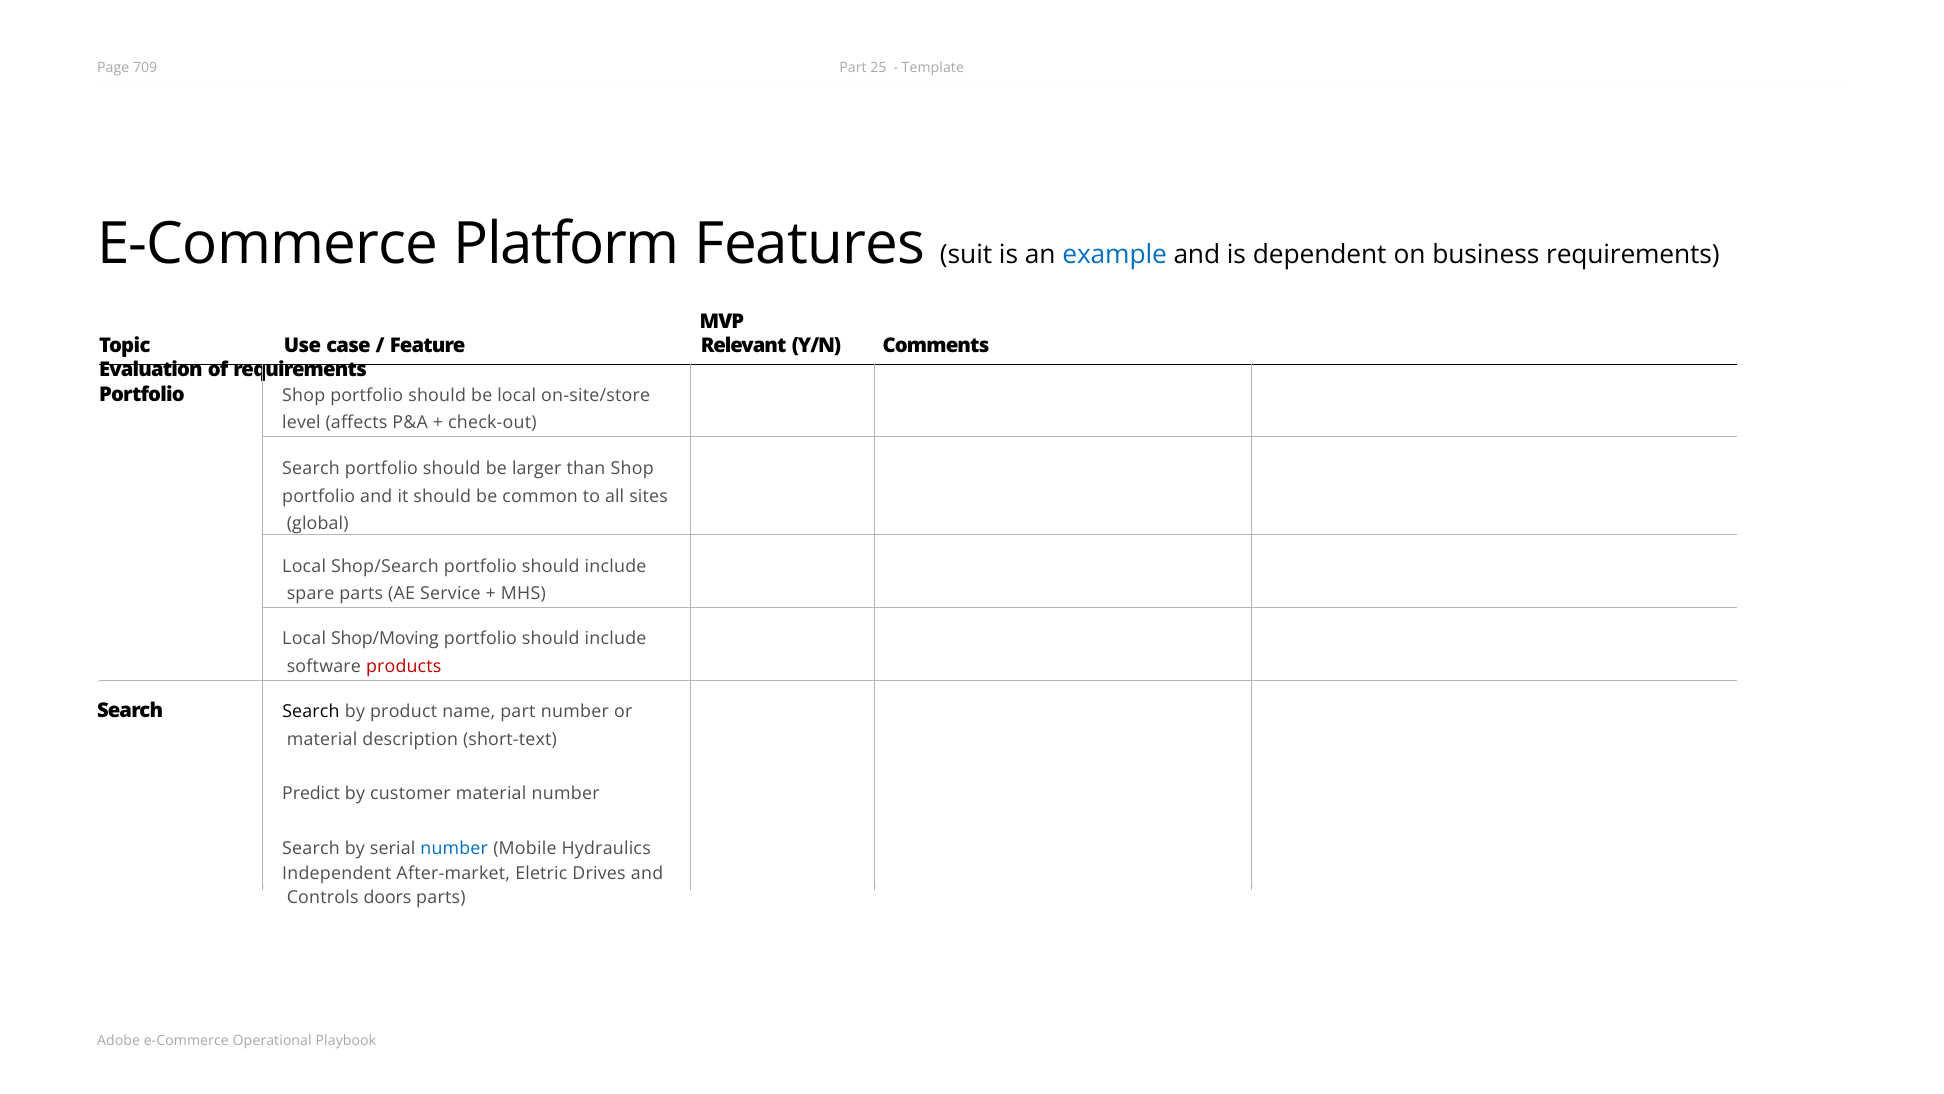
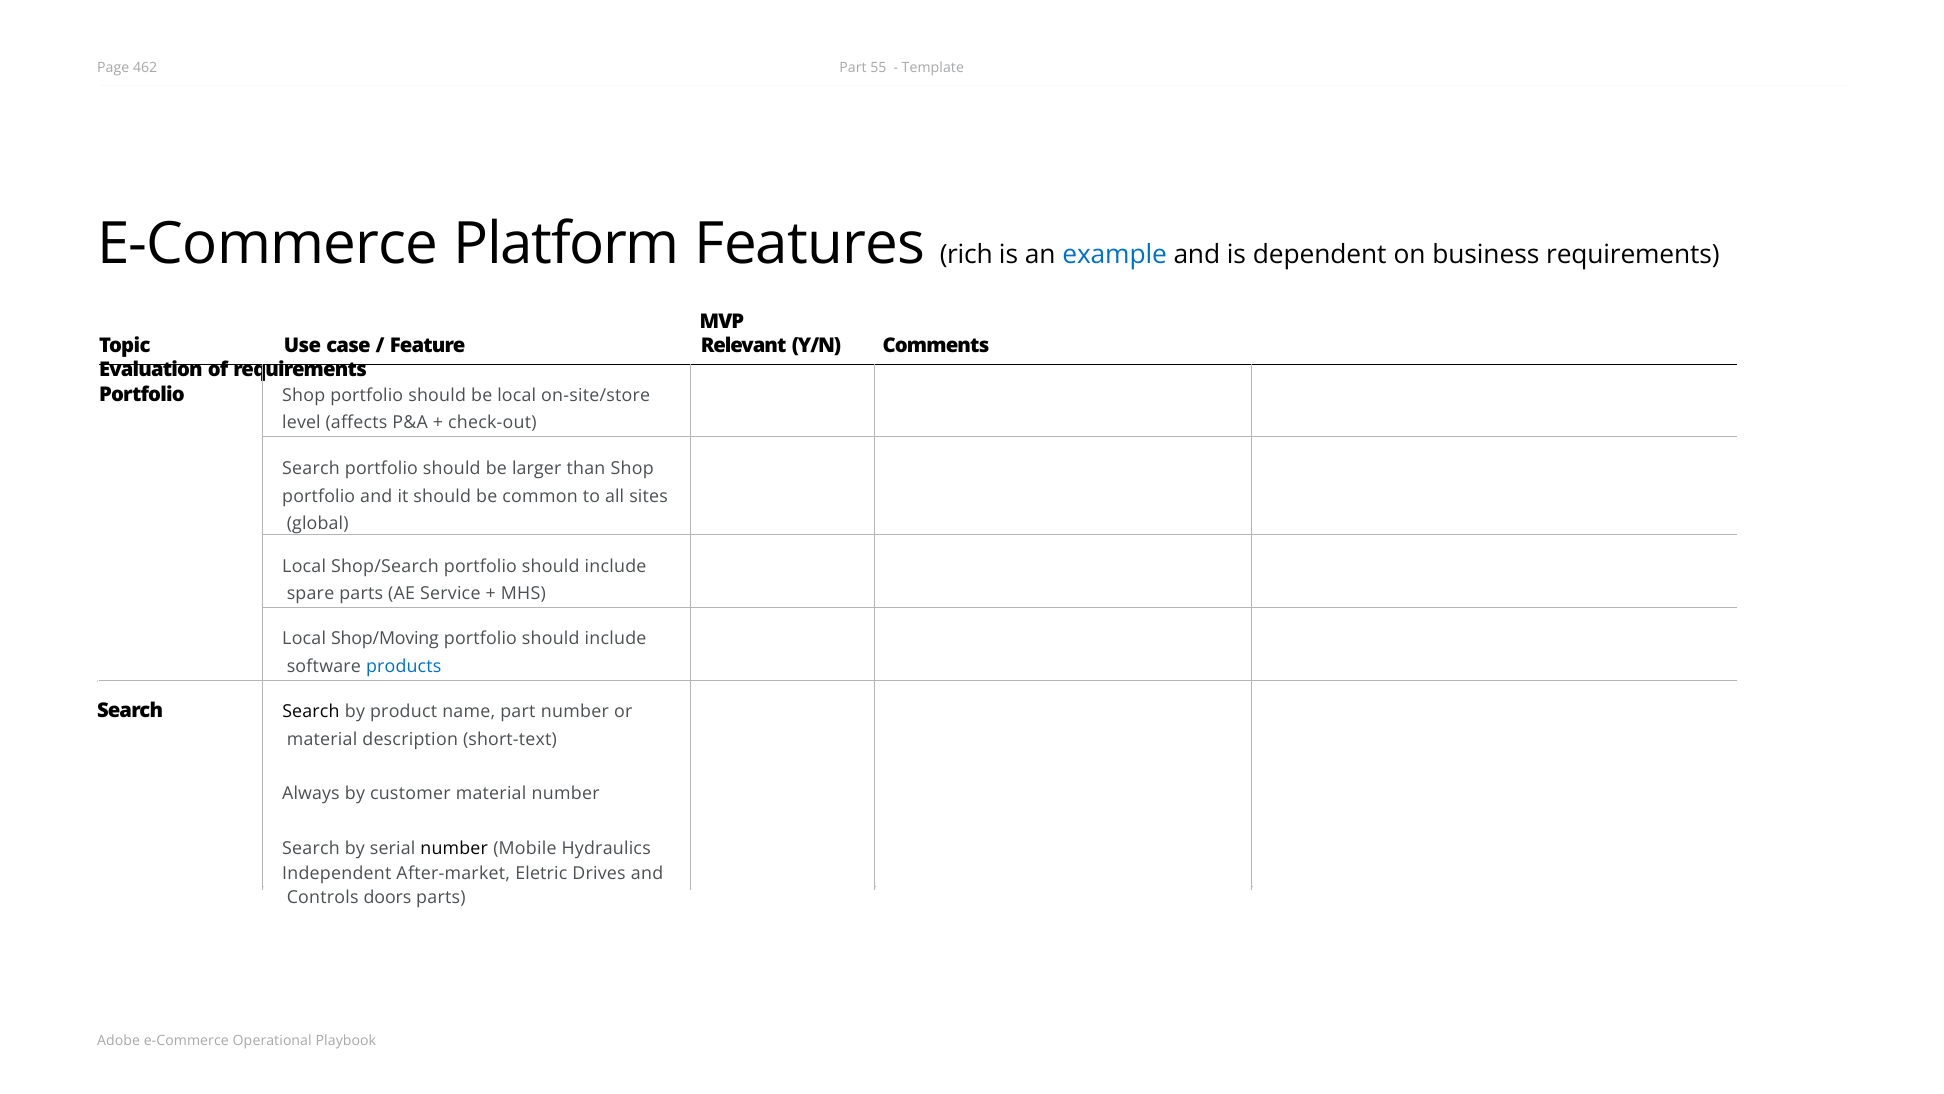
709: 709 -> 462
25: 25 -> 55
suit: suit -> rich
products colour: red -> blue
Predict: Predict -> Always
number at (454, 849) colour: blue -> black
